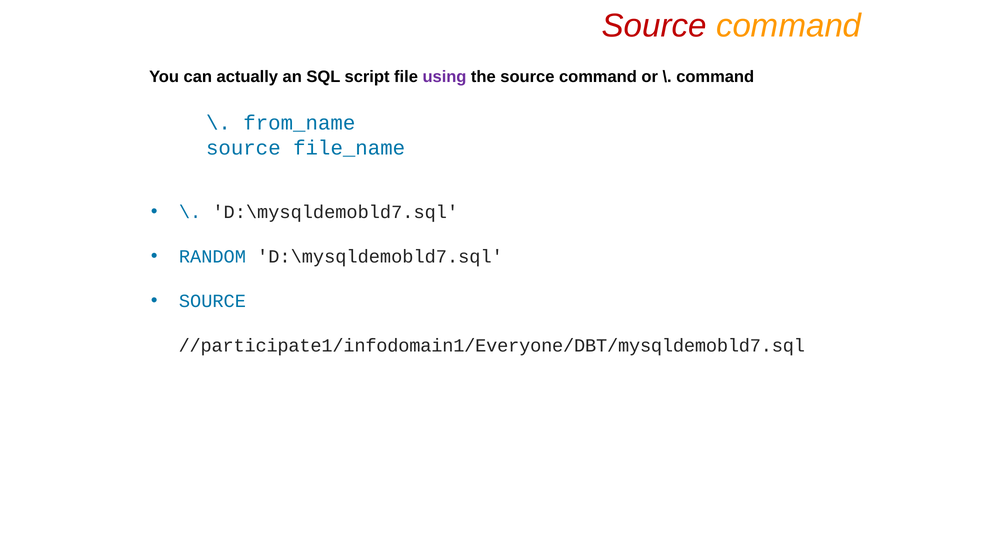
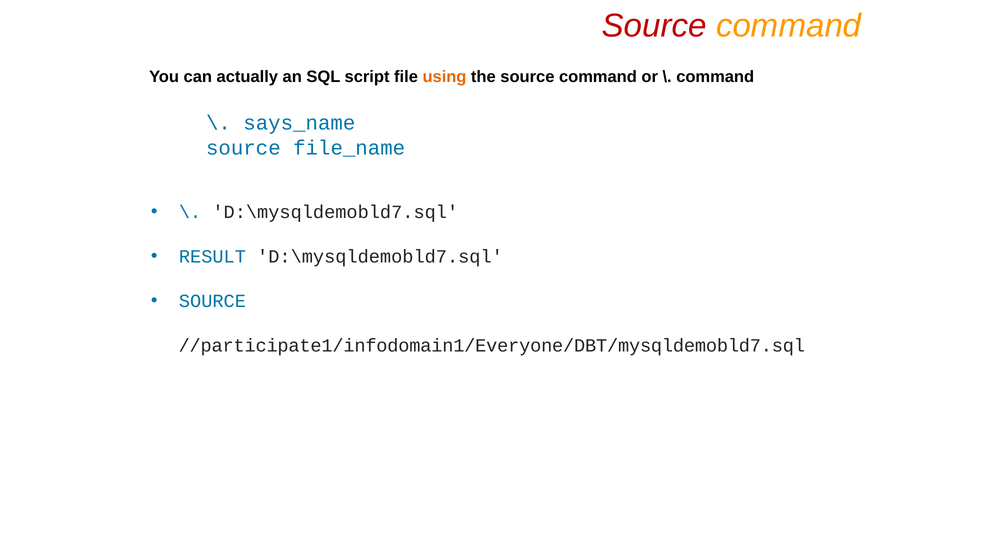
using colour: purple -> orange
from_name: from_name -> says_name
RANDOM: RANDOM -> RESULT
